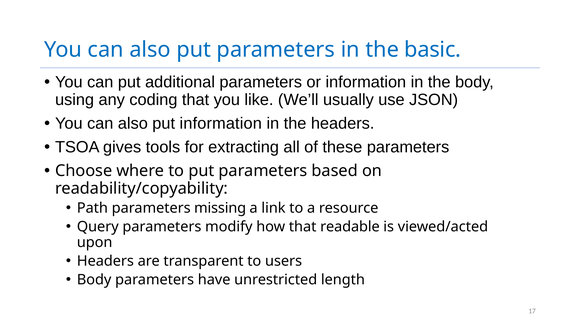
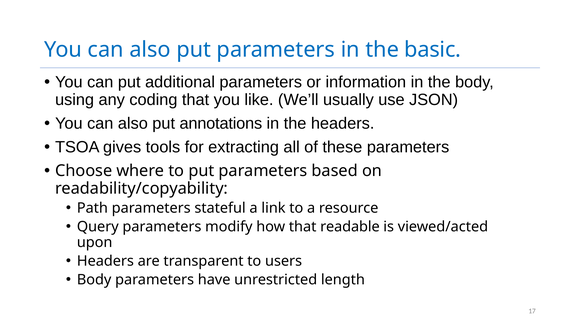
put information: information -> annotations
missing: missing -> stateful
